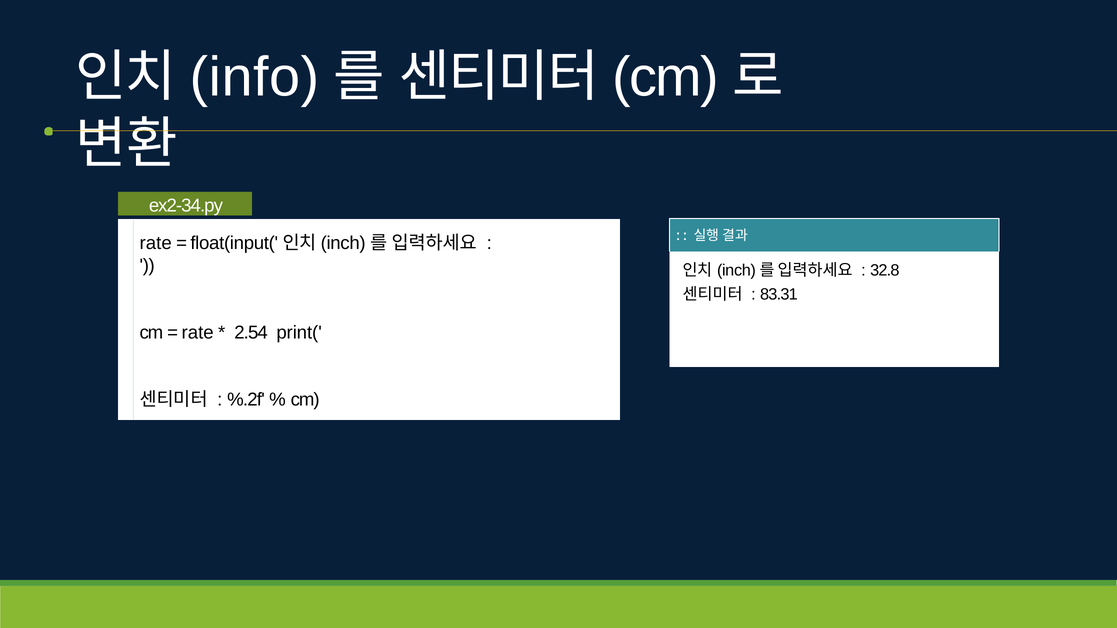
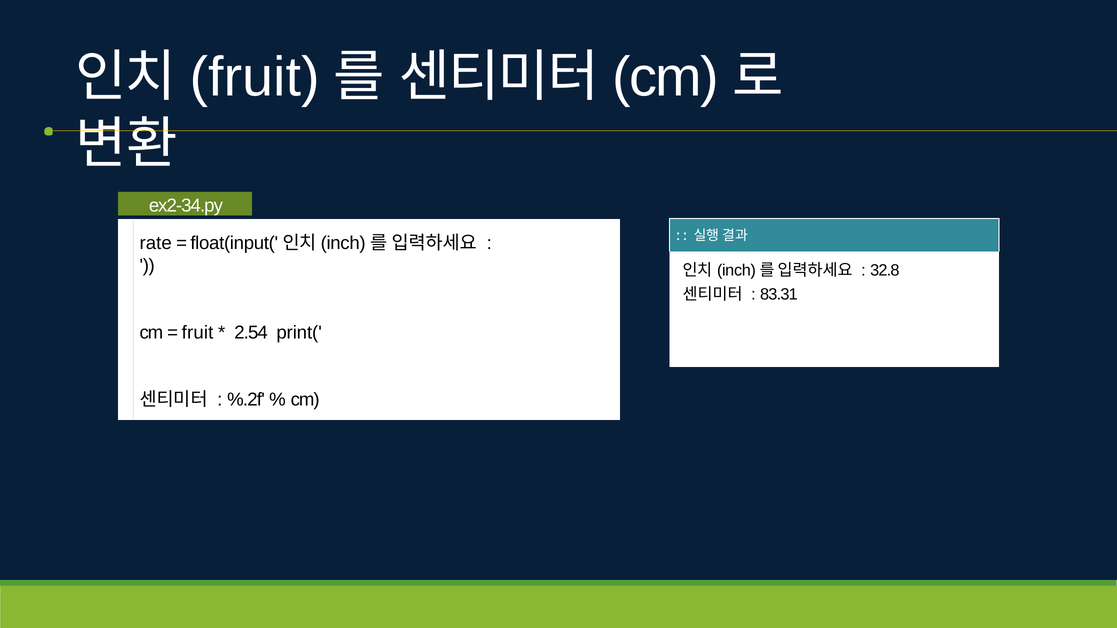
info at (254, 77): info -> fruit
rate at (198, 333): rate -> fruit
